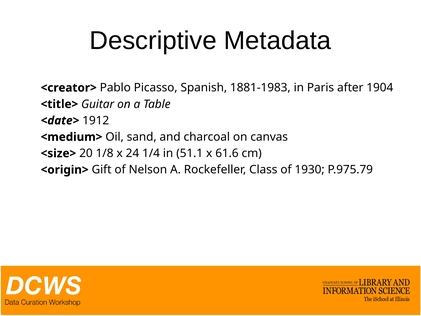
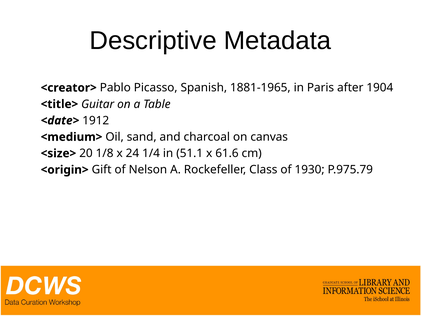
1881-1983: 1881-1983 -> 1881-1965
